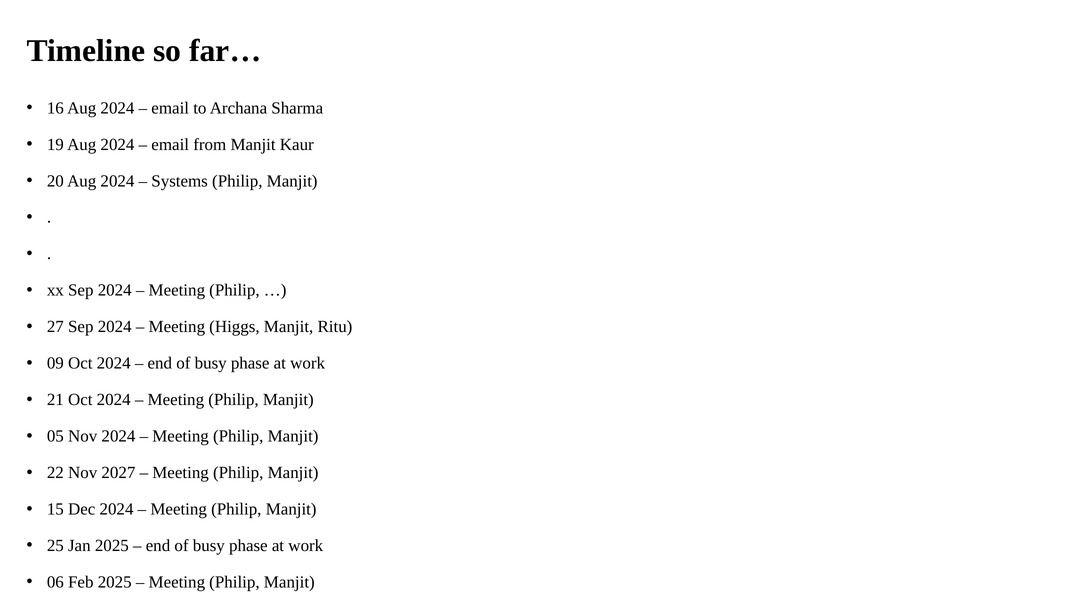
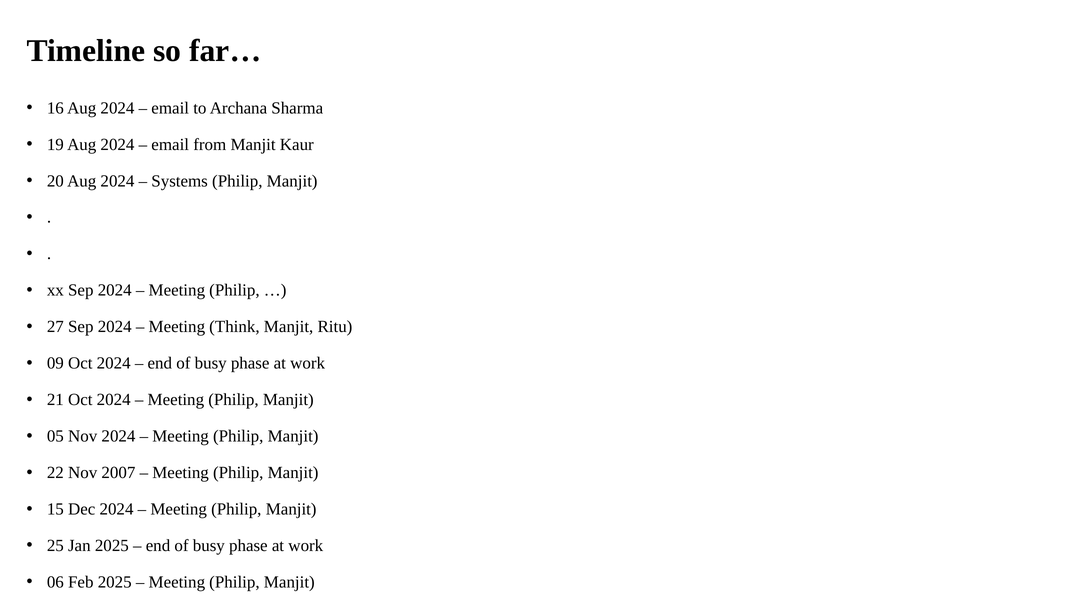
Higgs: Higgs -> Think
2027: 2027 -> 2007
